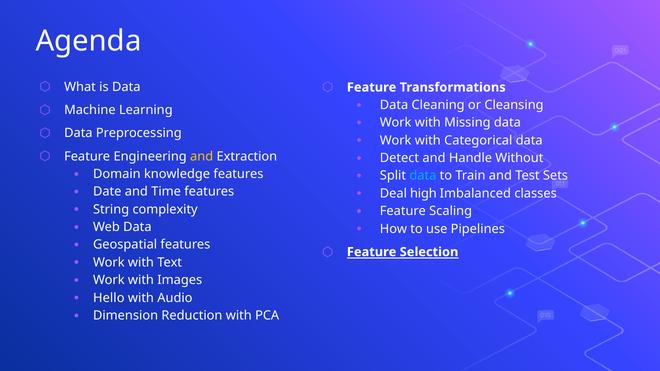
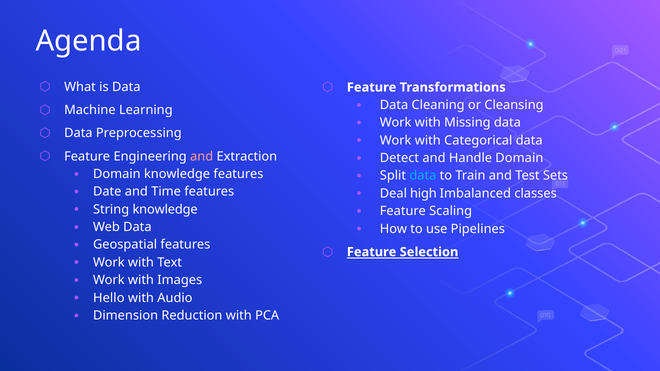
and at (202, 156) colour: yellow -> pink
Handle Without: Without -> Domain
String complexity: complexity -> knowledge
